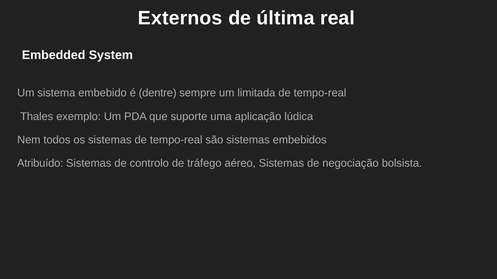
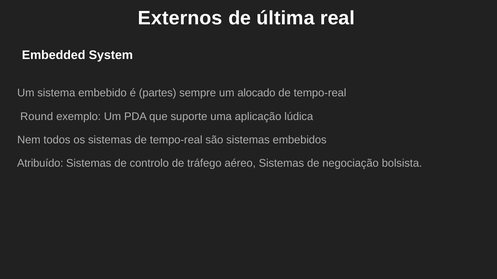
dentre: dentre -> partes
limitada: limitada -> alocado
Thales: Thales -> Round
